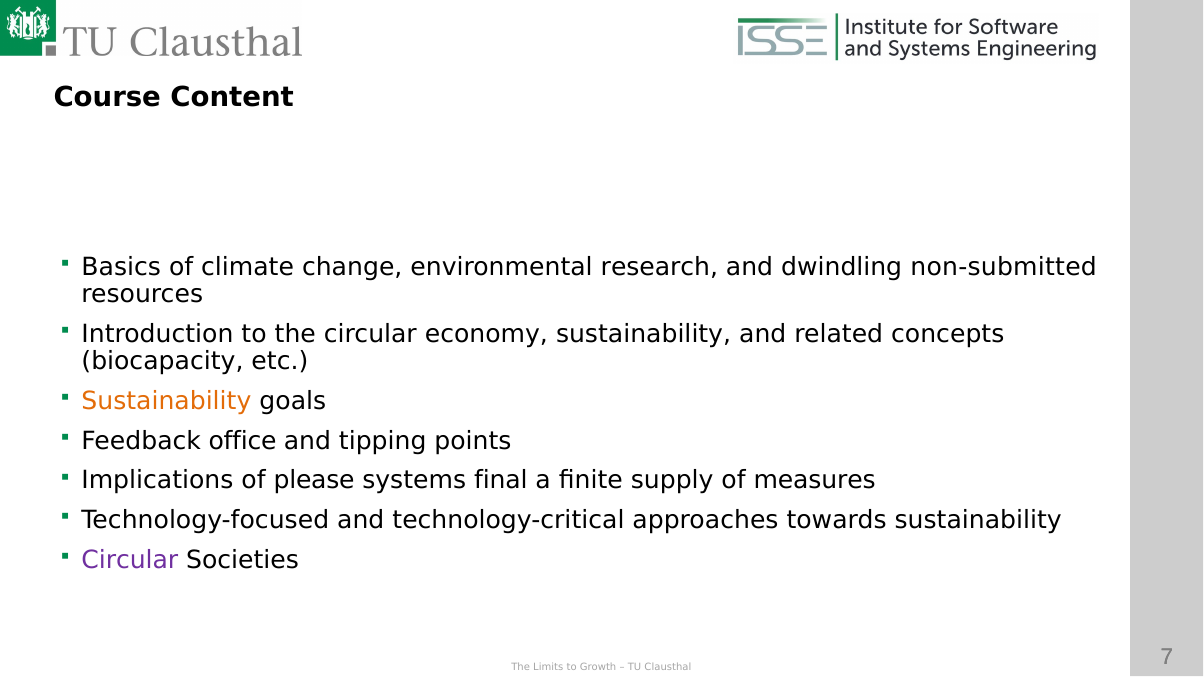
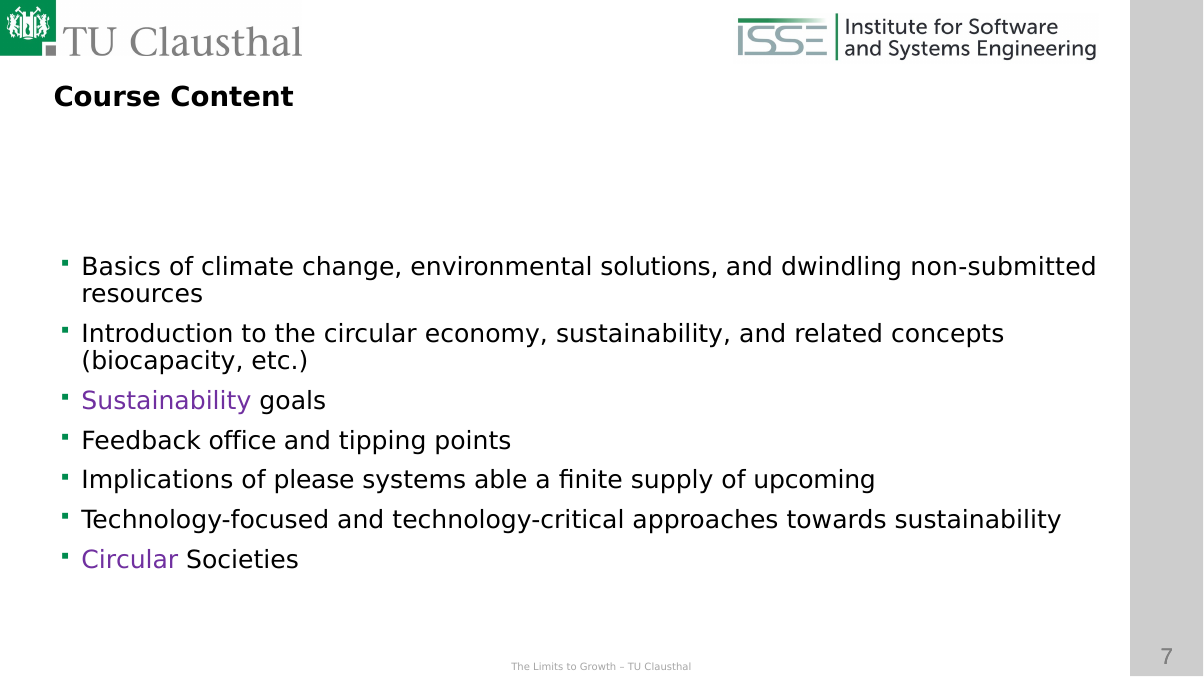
research: research -> solutions
Sustainability at (166, 401) colour: orange -> purple
final: final -> able
measures: measures -> upcoming
